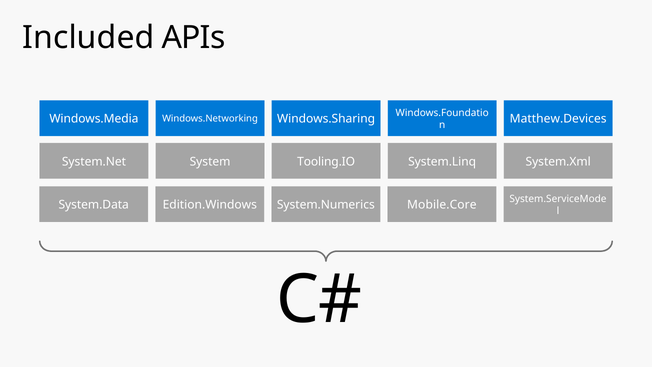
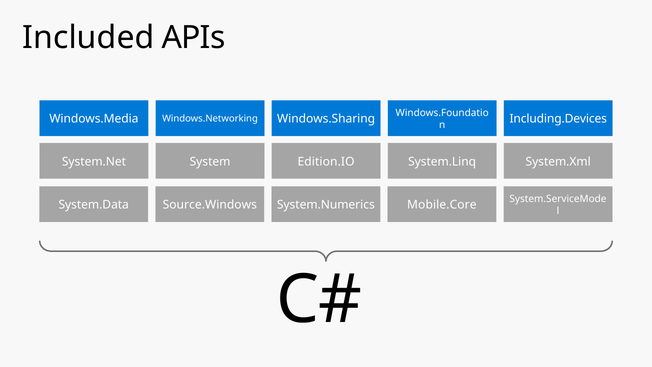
Matthew.Devices: Matthew.Devices -> Including.Devices
Tooling.IO: Tooling.IO -> Edition.IO
Edition.Windows: Edition.Windows -> Source.Windows
